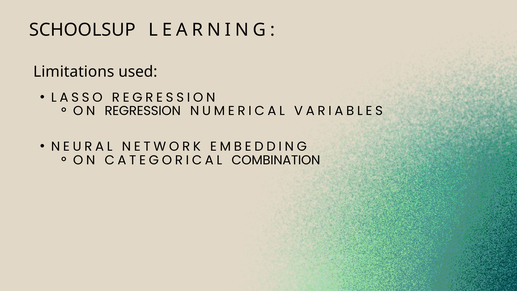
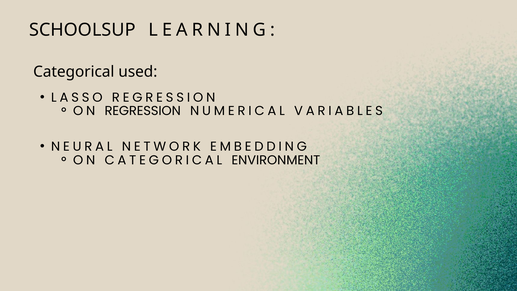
Limitations at (74, 72): Limitations -> Categorical
COMBINATION: COMBINATION -> ENVIRONMENT
